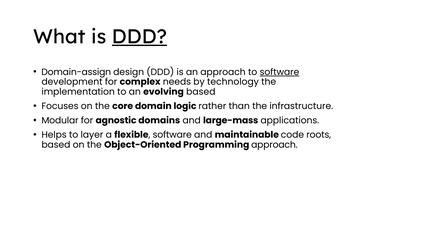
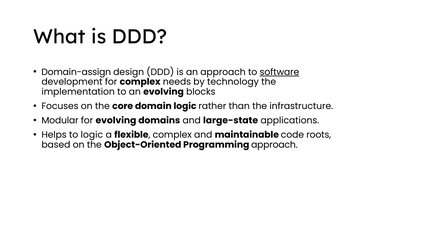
DDD at (139, 37) underline: present -> none
evolving based: based -> blocks
for agnostic: agnostic -> evolving
large-mass: large-mass -> large-state
to layer: layer -> logic
flexible software: software -> complex
